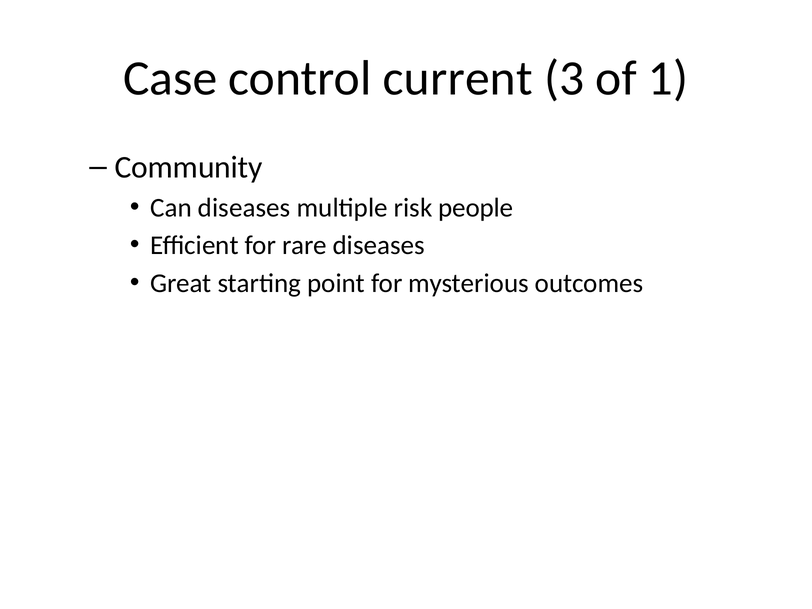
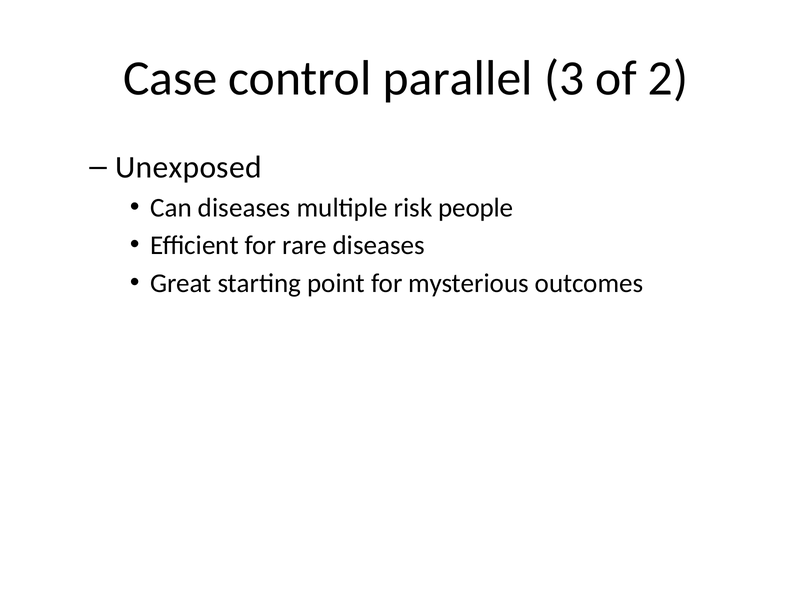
current: current -> parallel
1: 1 -> 2
Community: Community -> Unexposed
